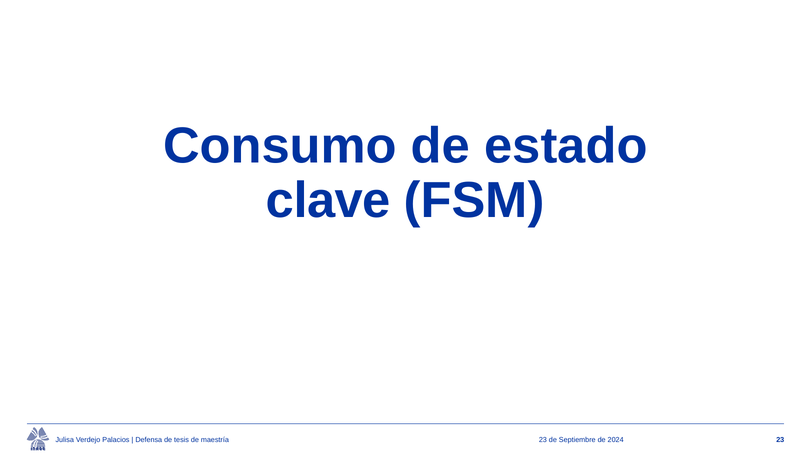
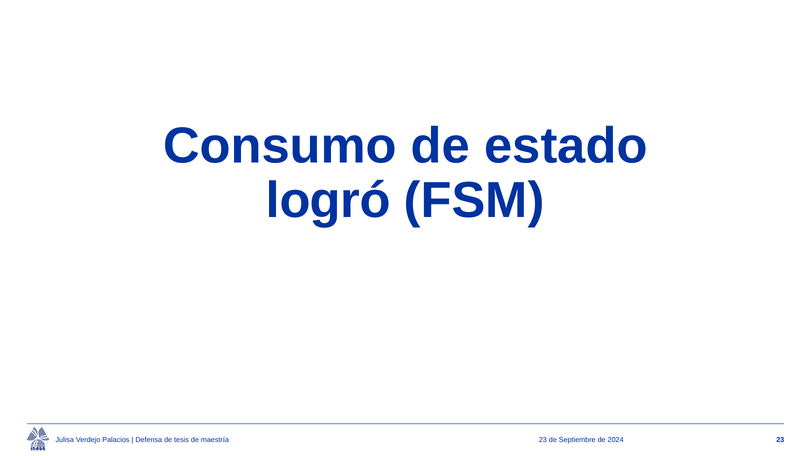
clave: clave -> logró
